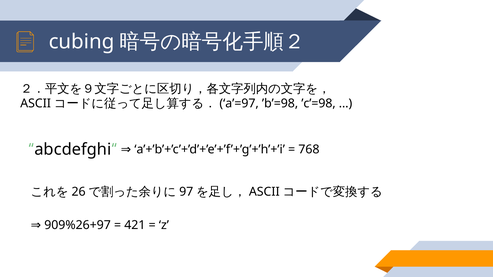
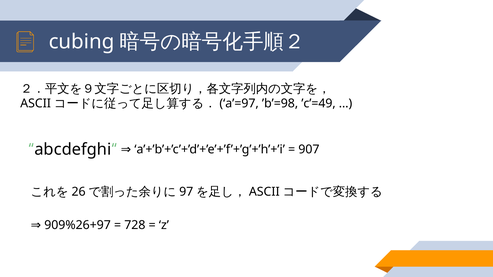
’c’=98: ’c’=98 -> ’c’=49
768: 768 -> 907
421: 421 -> 728
